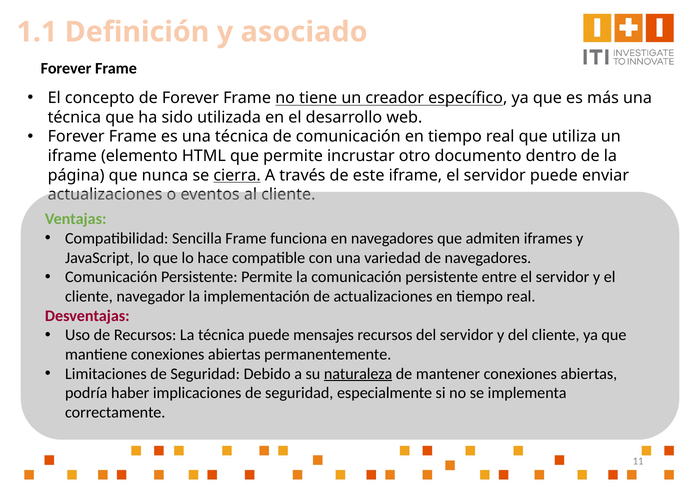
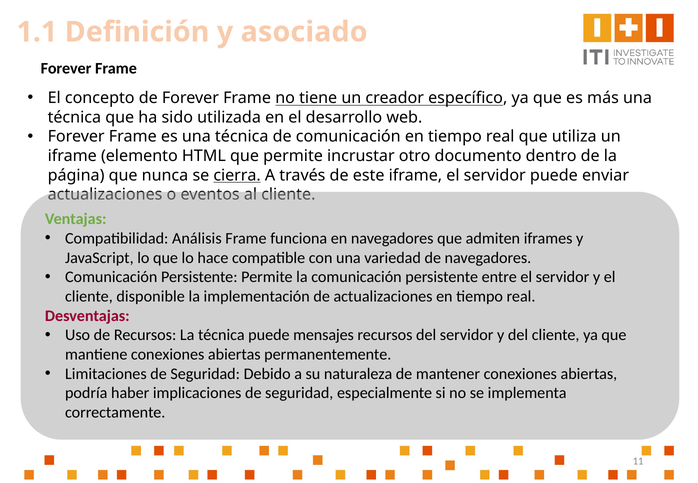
Sencilla: Sencilla -> Análisis
navegador: navegador -> disponible
naturaleza underline: present -> none
